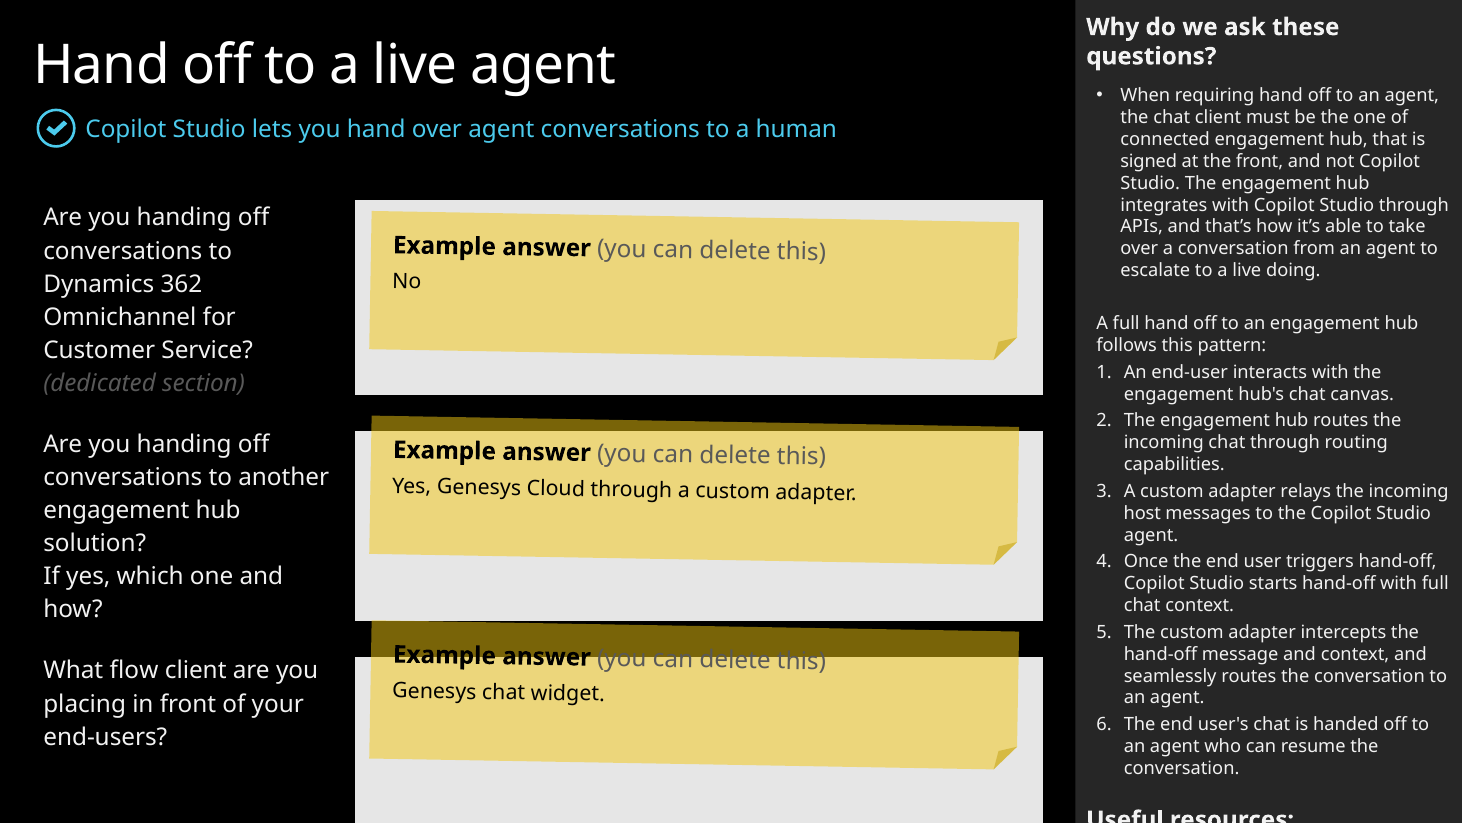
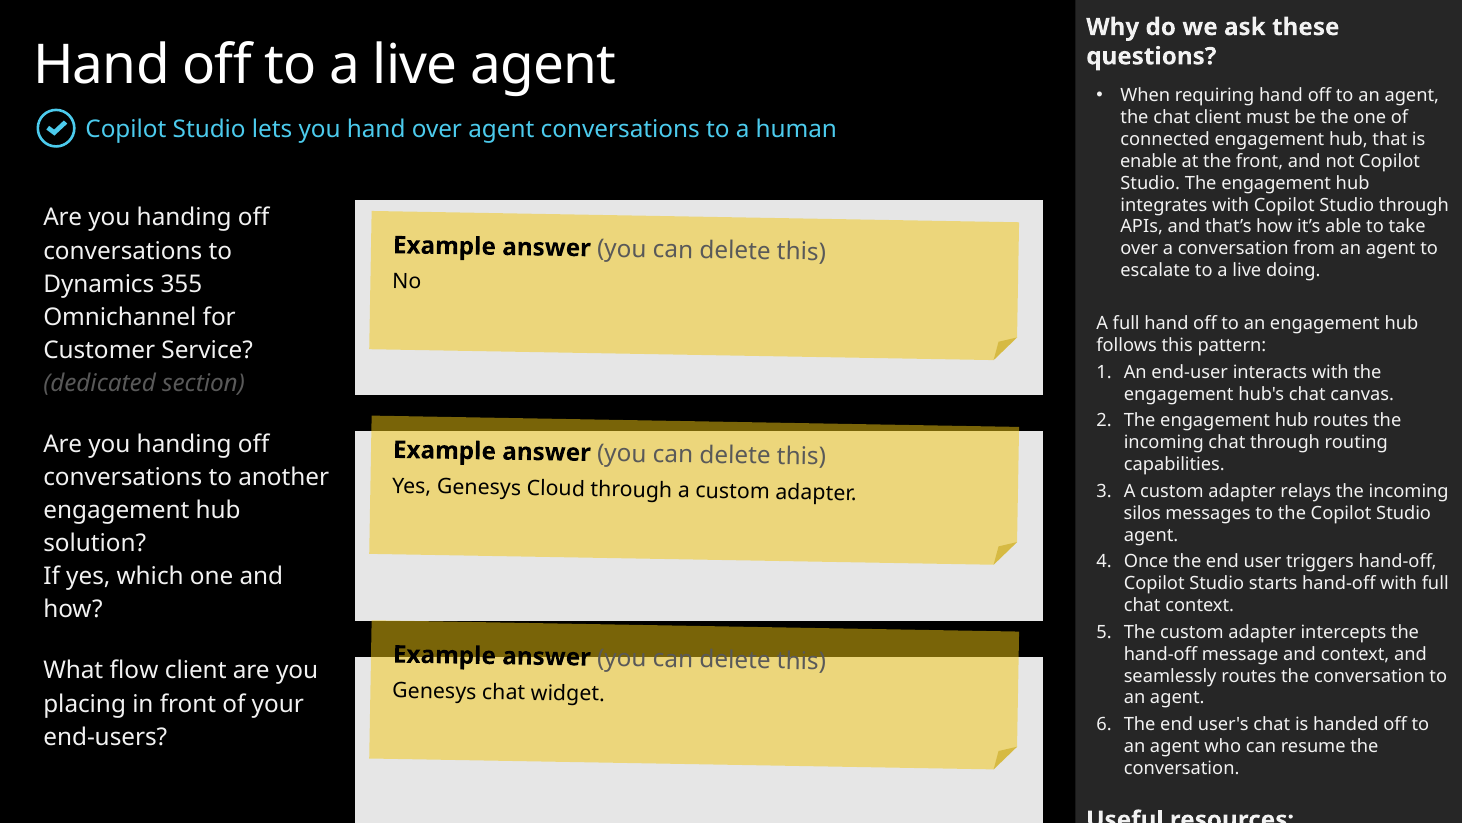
signed: signed -> enable
362: 362 -> 355
host: host -> silos
